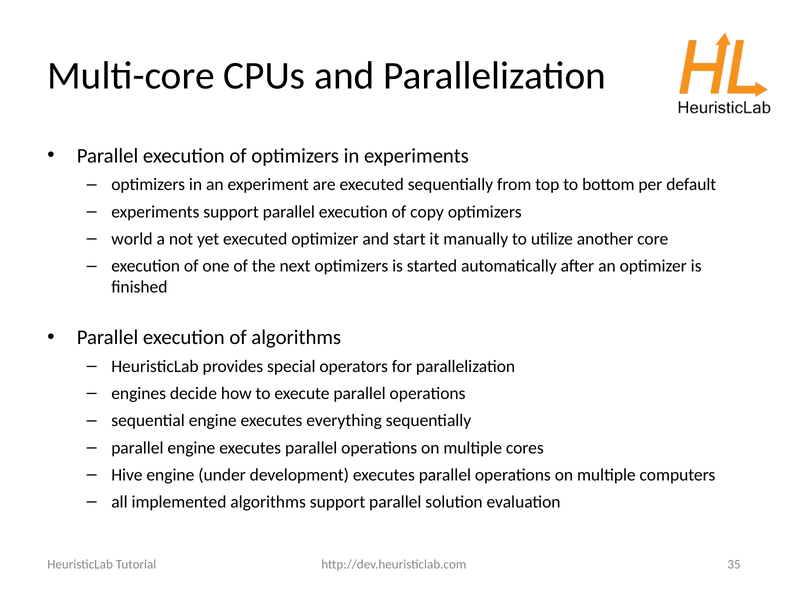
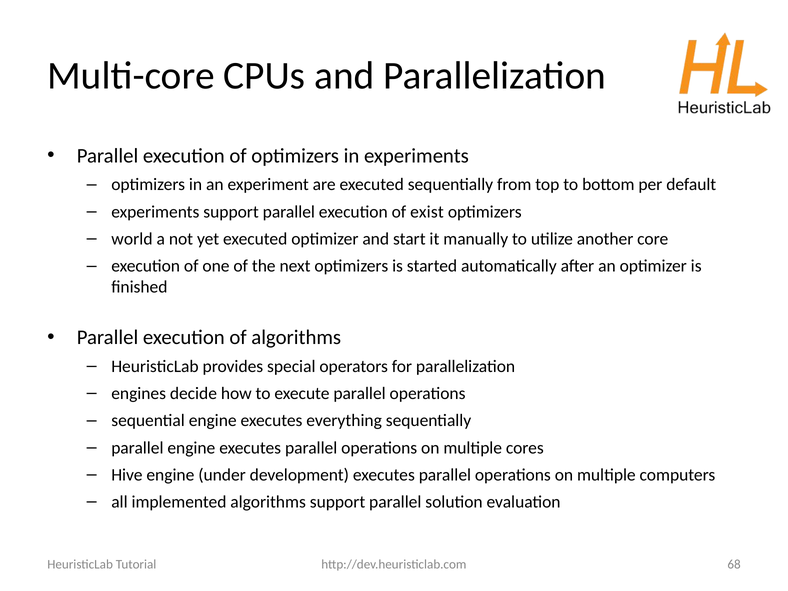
copy: copy -> exist
35: 35 -> 68
